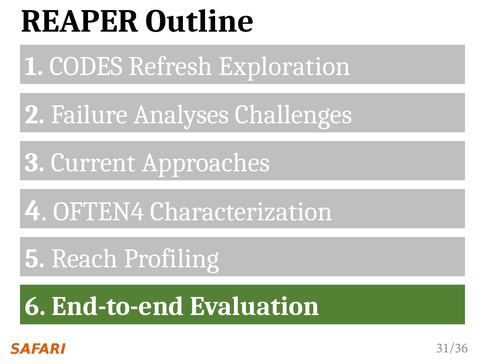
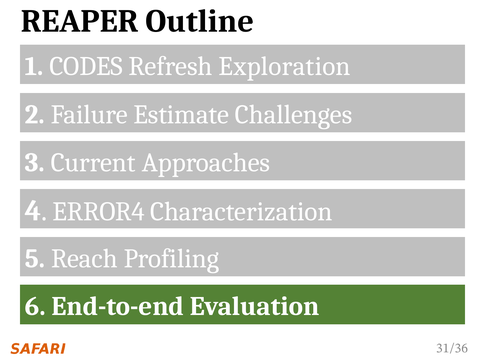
Analyses: Analyses -> Estimate
OFTEN4: OFTEN4 -> ERROR4
